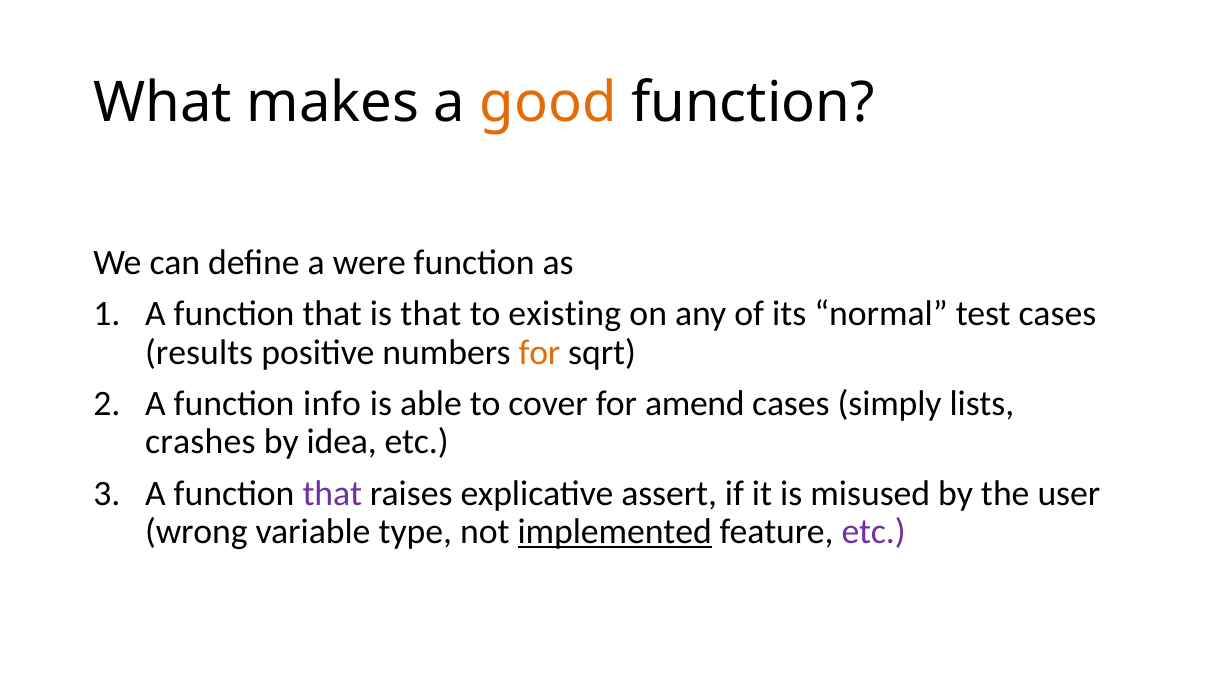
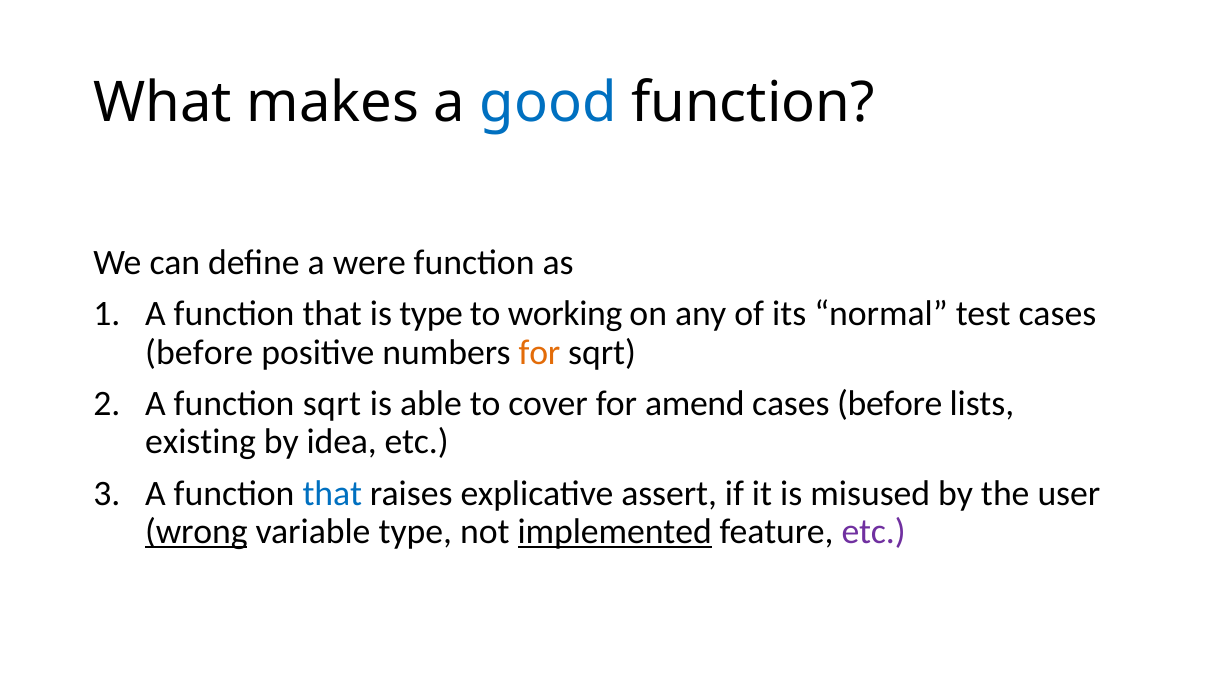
good colour: orange -> blue
is that: that -> type
existing: existing -> working
results at (199, 352): results -> before
function info: info -> sqrt
simply at (890, 404): simply -> before
crashes: crashes -> existing
that at (332, 494) colour: purple -> blue
wrong underline: none -> present
